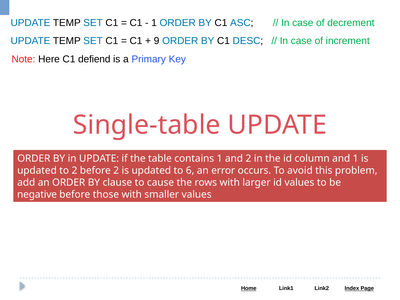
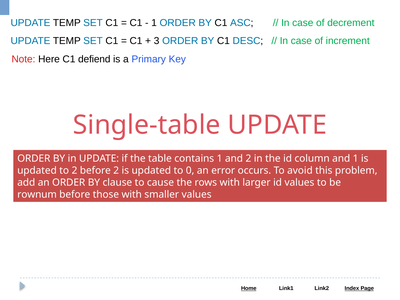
9: 9 -> 3
6: 6 -> 0
negative: negative -> rownum
